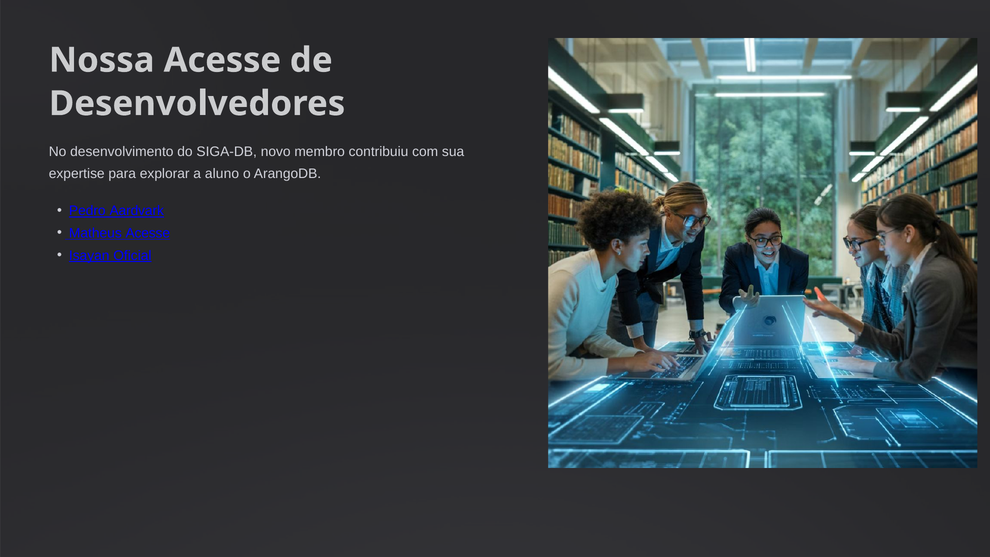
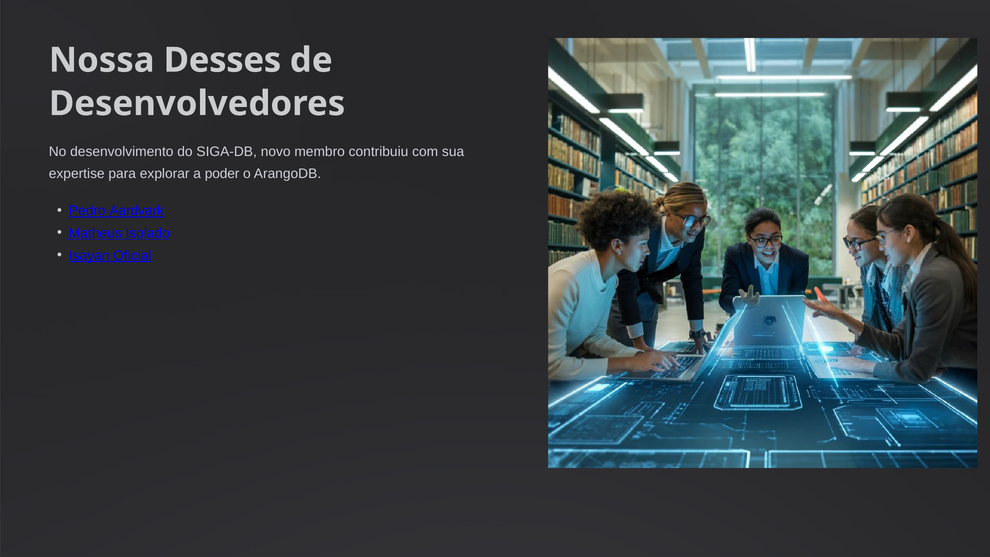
Nossa Acesse: Acesse -> Desses
aluno: aluno -> poder
Matheus Acesse: Acesse -> Isolado
